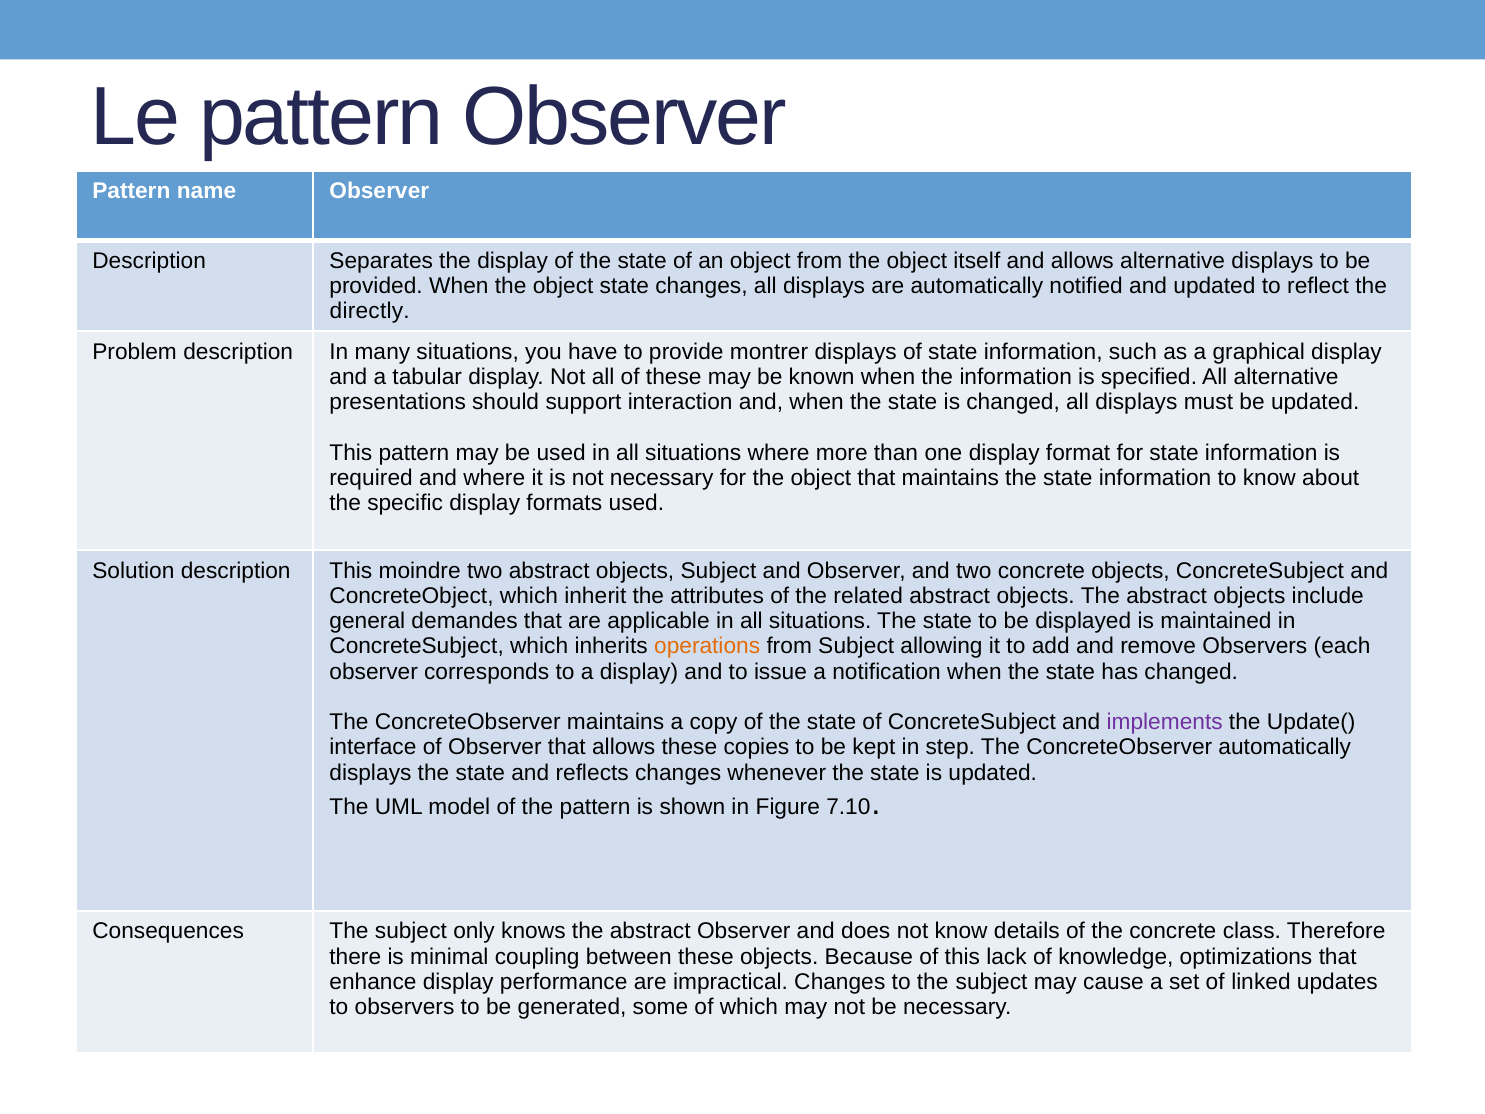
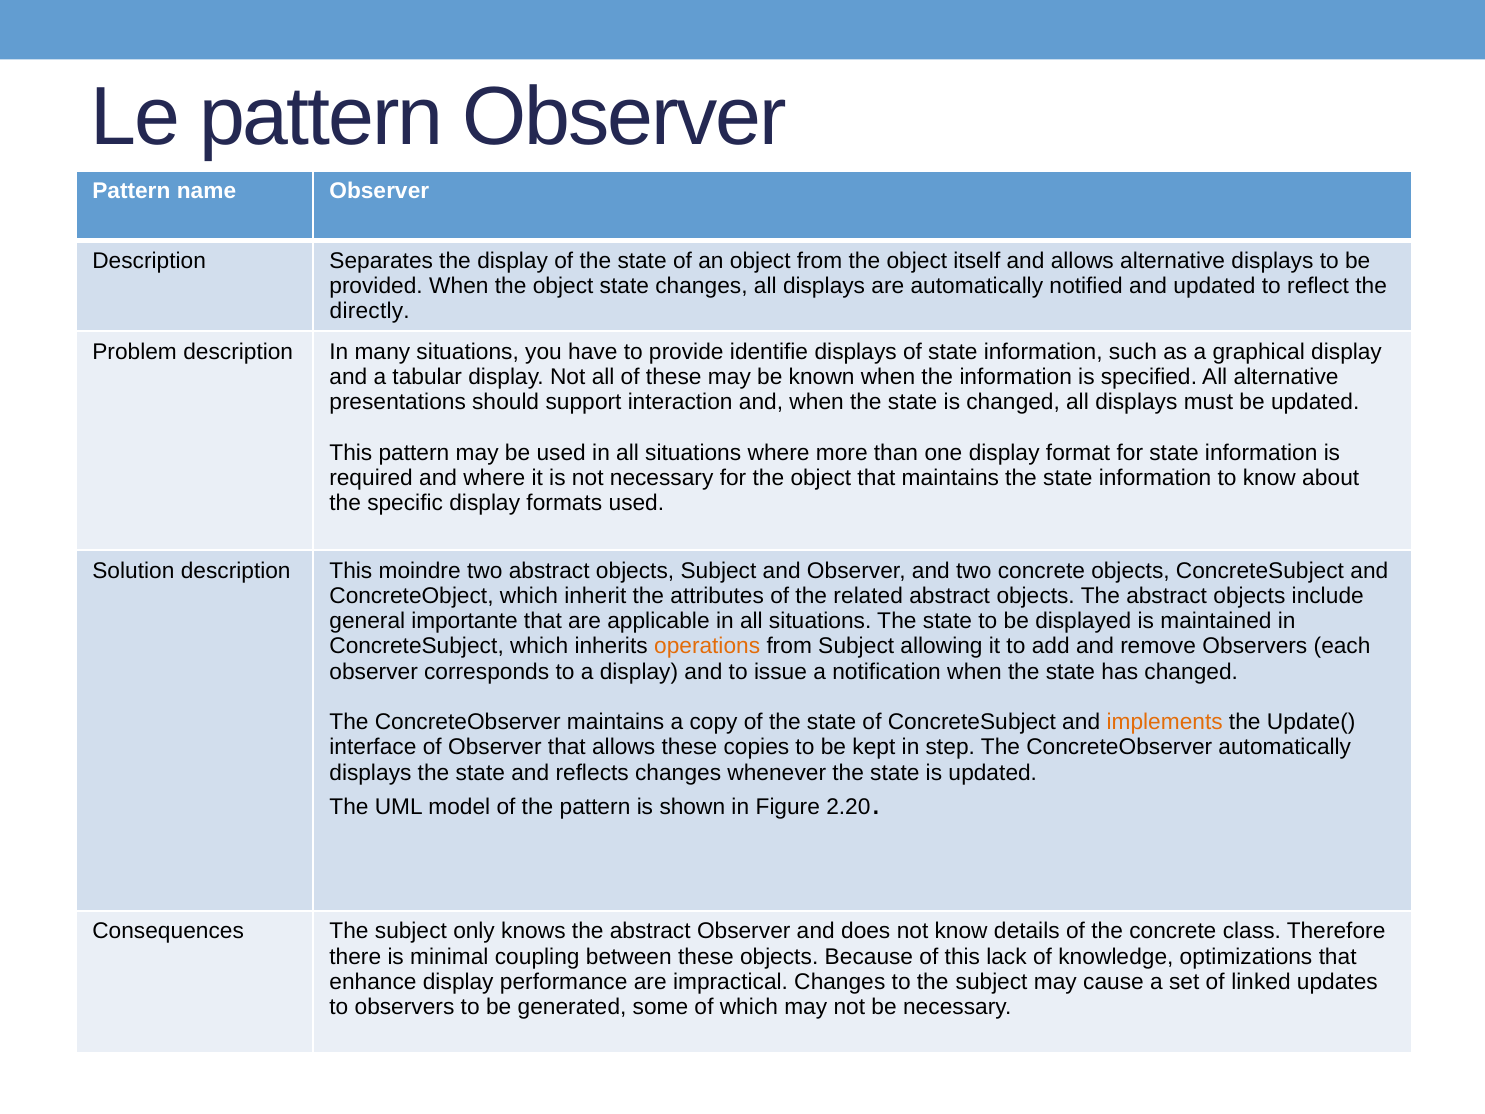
montrer: montrer -> identifie
demandes: demandes -> importante
implements colour: purple -> orange
7.10: 7.10 -> 2.20
